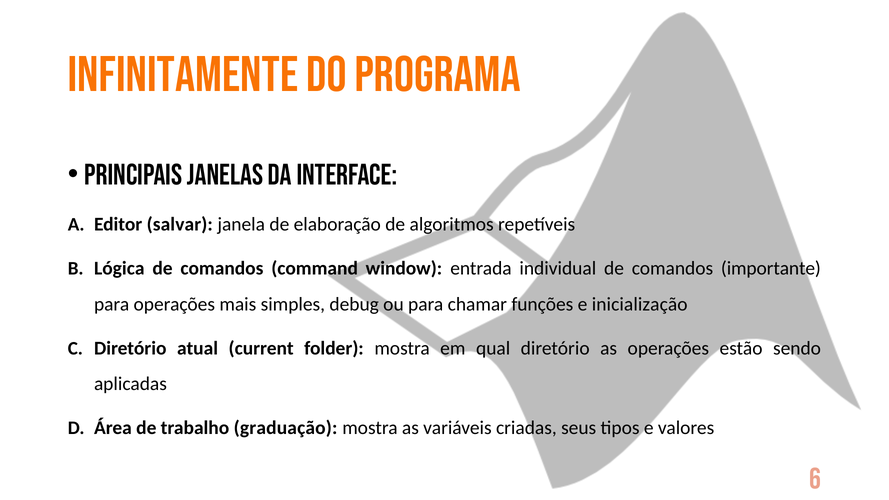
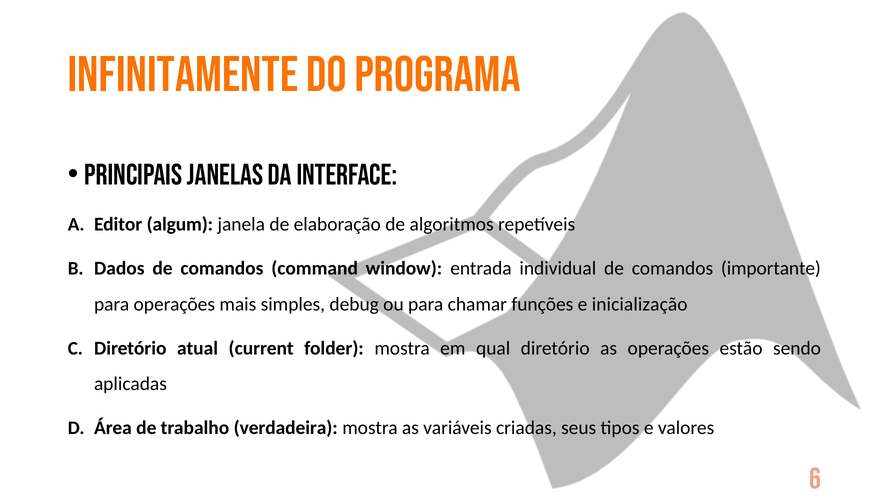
salvar: salvar -> algum
Lógica: Lógica -> Dados
graduação: graduação -> verdadeira
